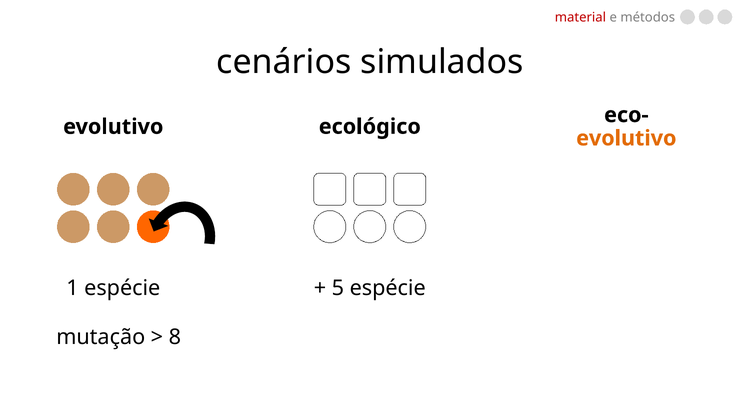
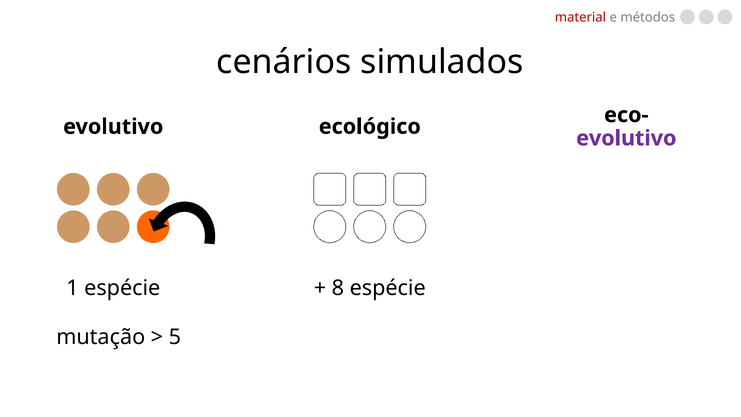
evolutivo at (626, 138) colour: orange -> purple
5: 5 -> 8
8: 8 -> 5
